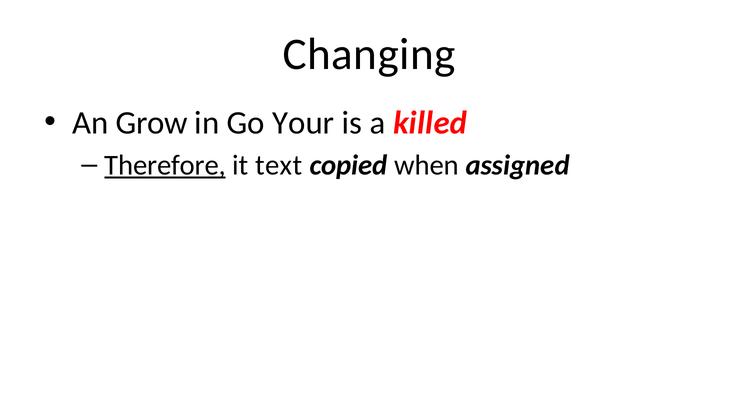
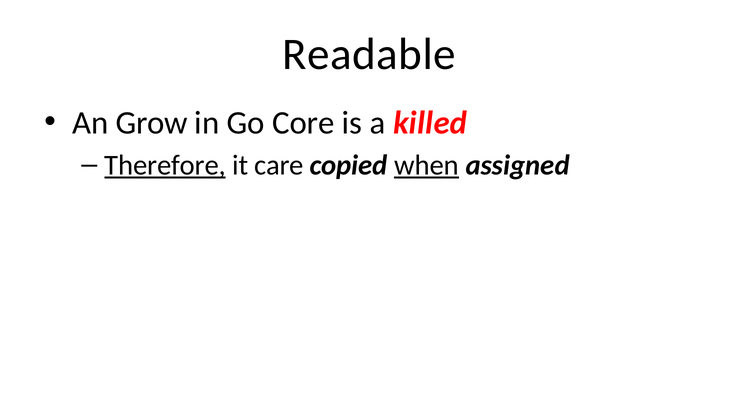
Changing: Changing -> Readable
Your: Your -> Core
text: text -> care
when underline: none -> present
